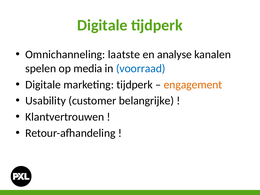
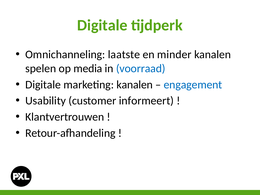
analyse: analyse -> minder
marketing tijdperk: tijdperk -> kanalen
engagement colour: orange -> blue
belangrijke: belangrijke -> informeert
